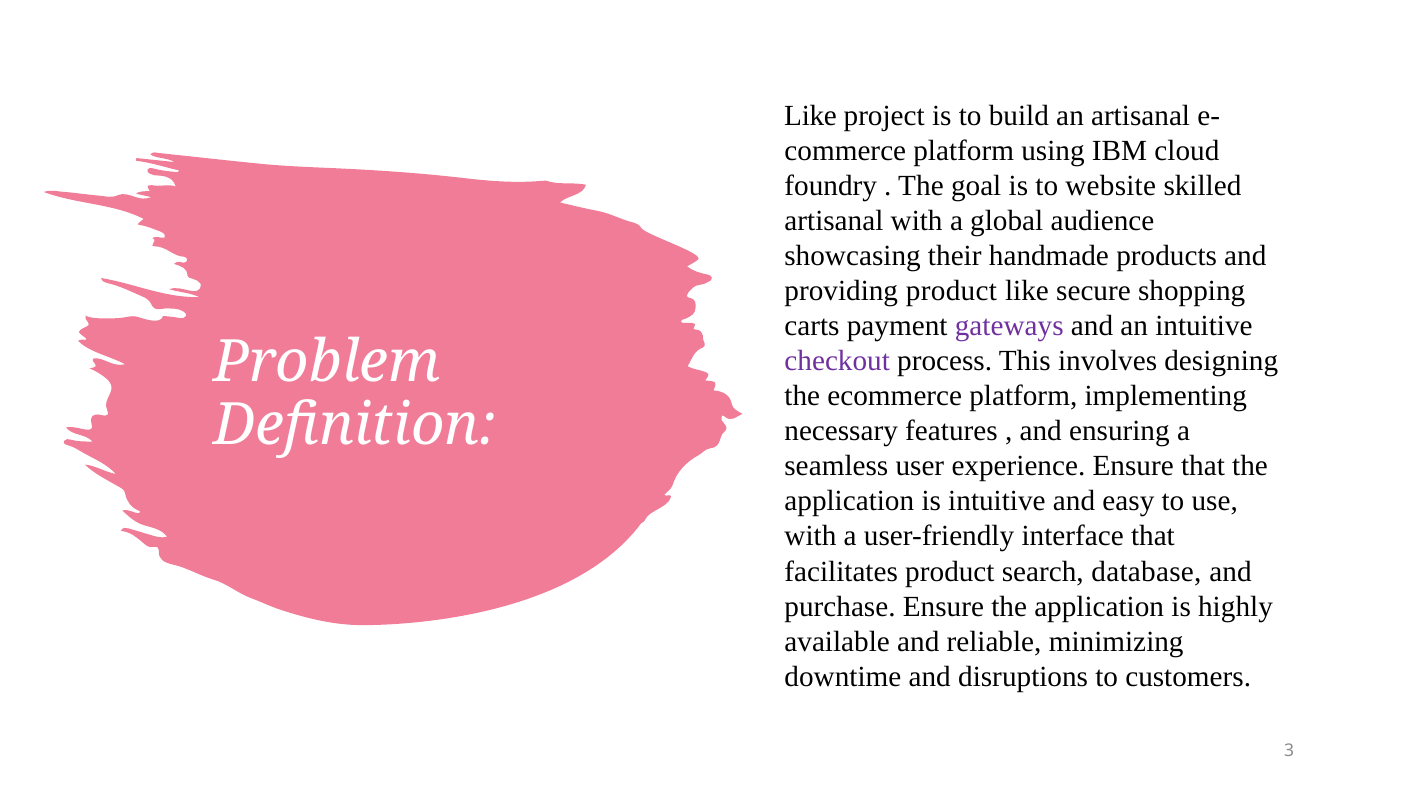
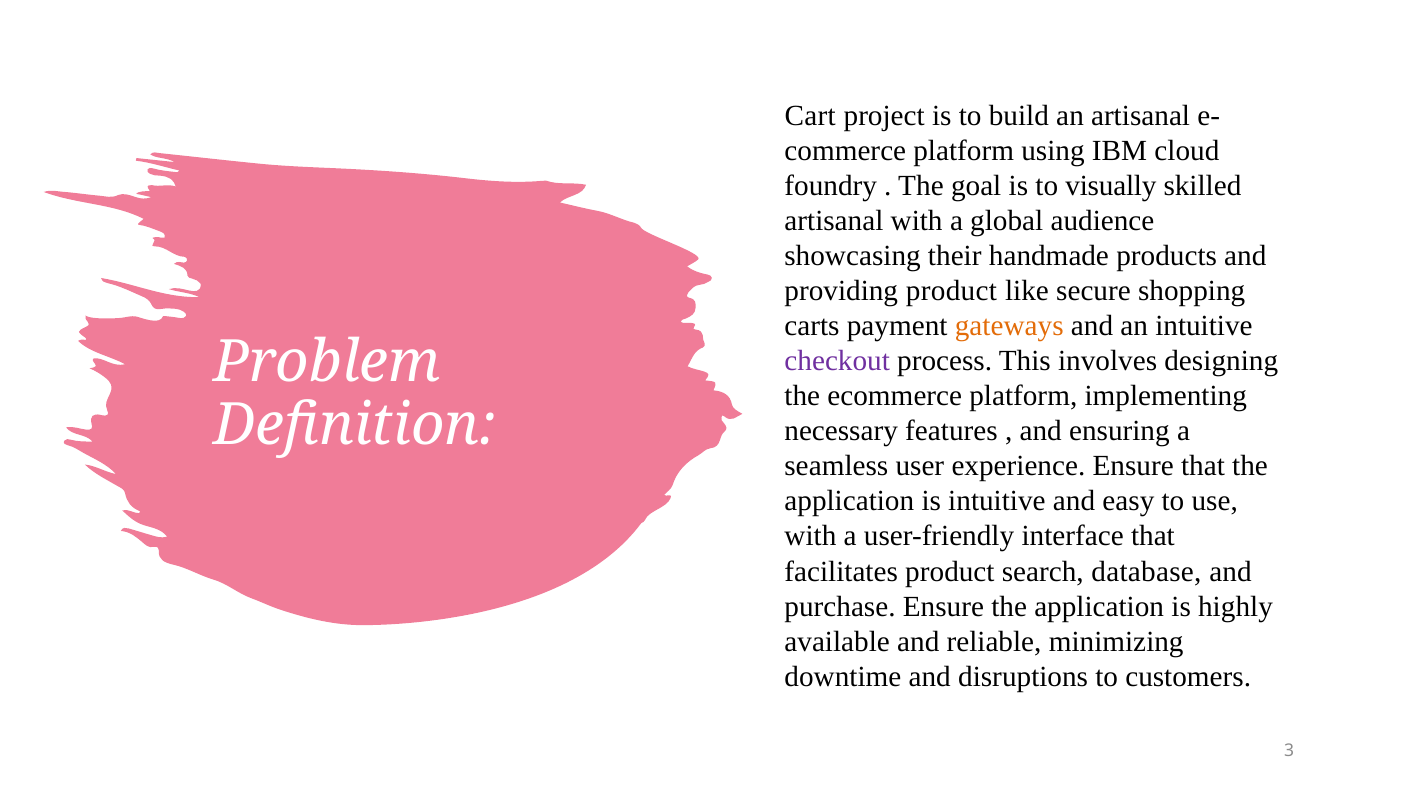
Like at (811, 115): Like -> Cart
website: website -> visually
gateways colour: purple -> orange
